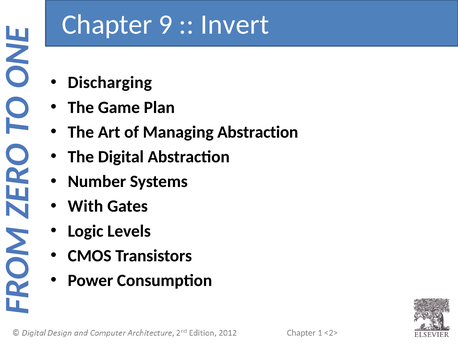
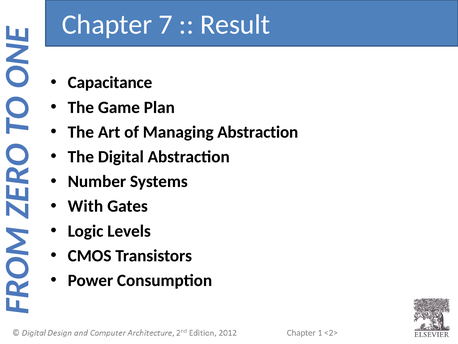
9: 9 -> 7
Invert: Invert -> Result
Discharging: Discharging -> Capacitance
